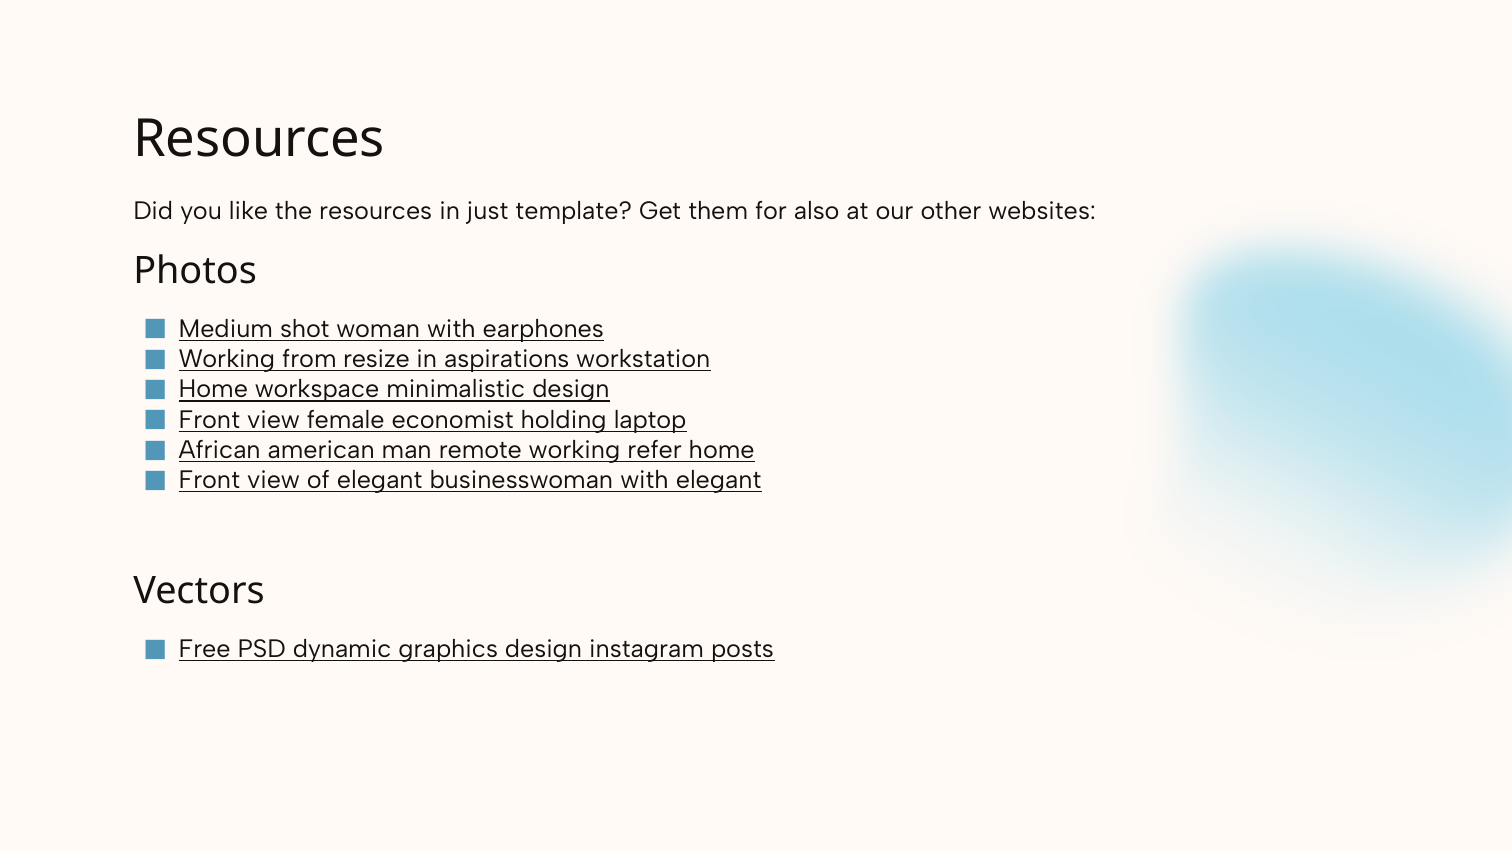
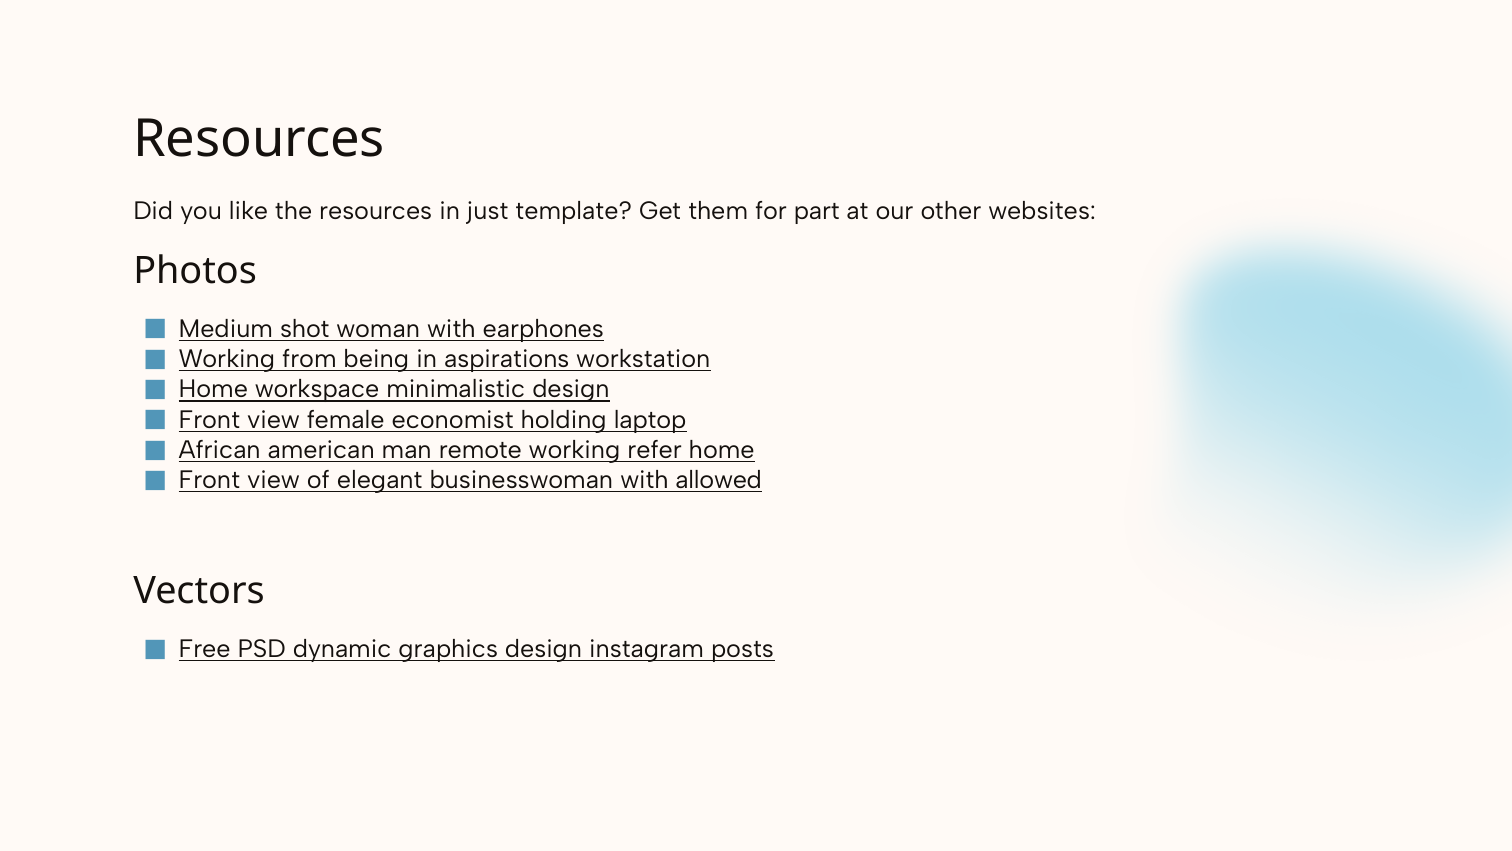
also: also -> part
resize: resize -> being
with elegant: elegant -> allowed
